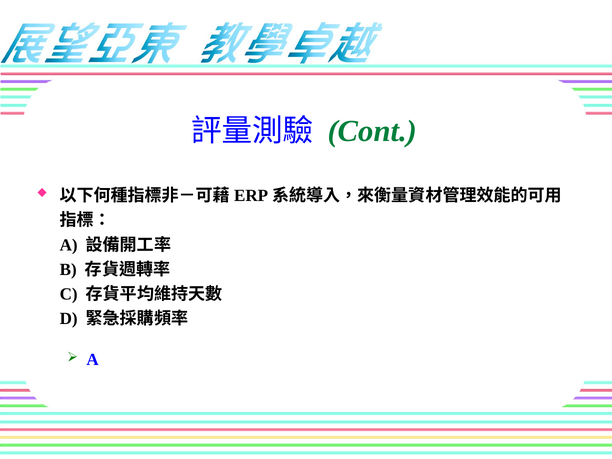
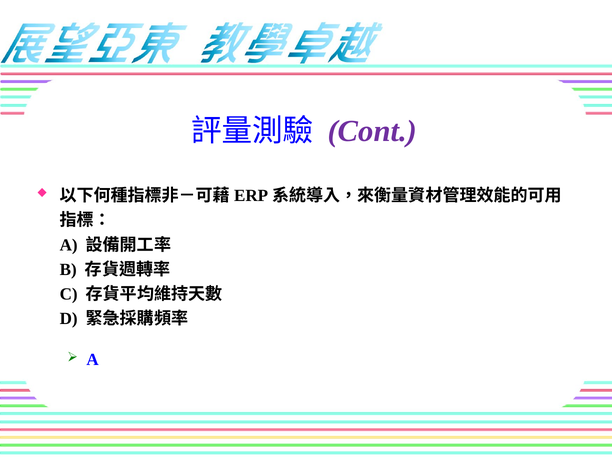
Cont colour: green -> purple
